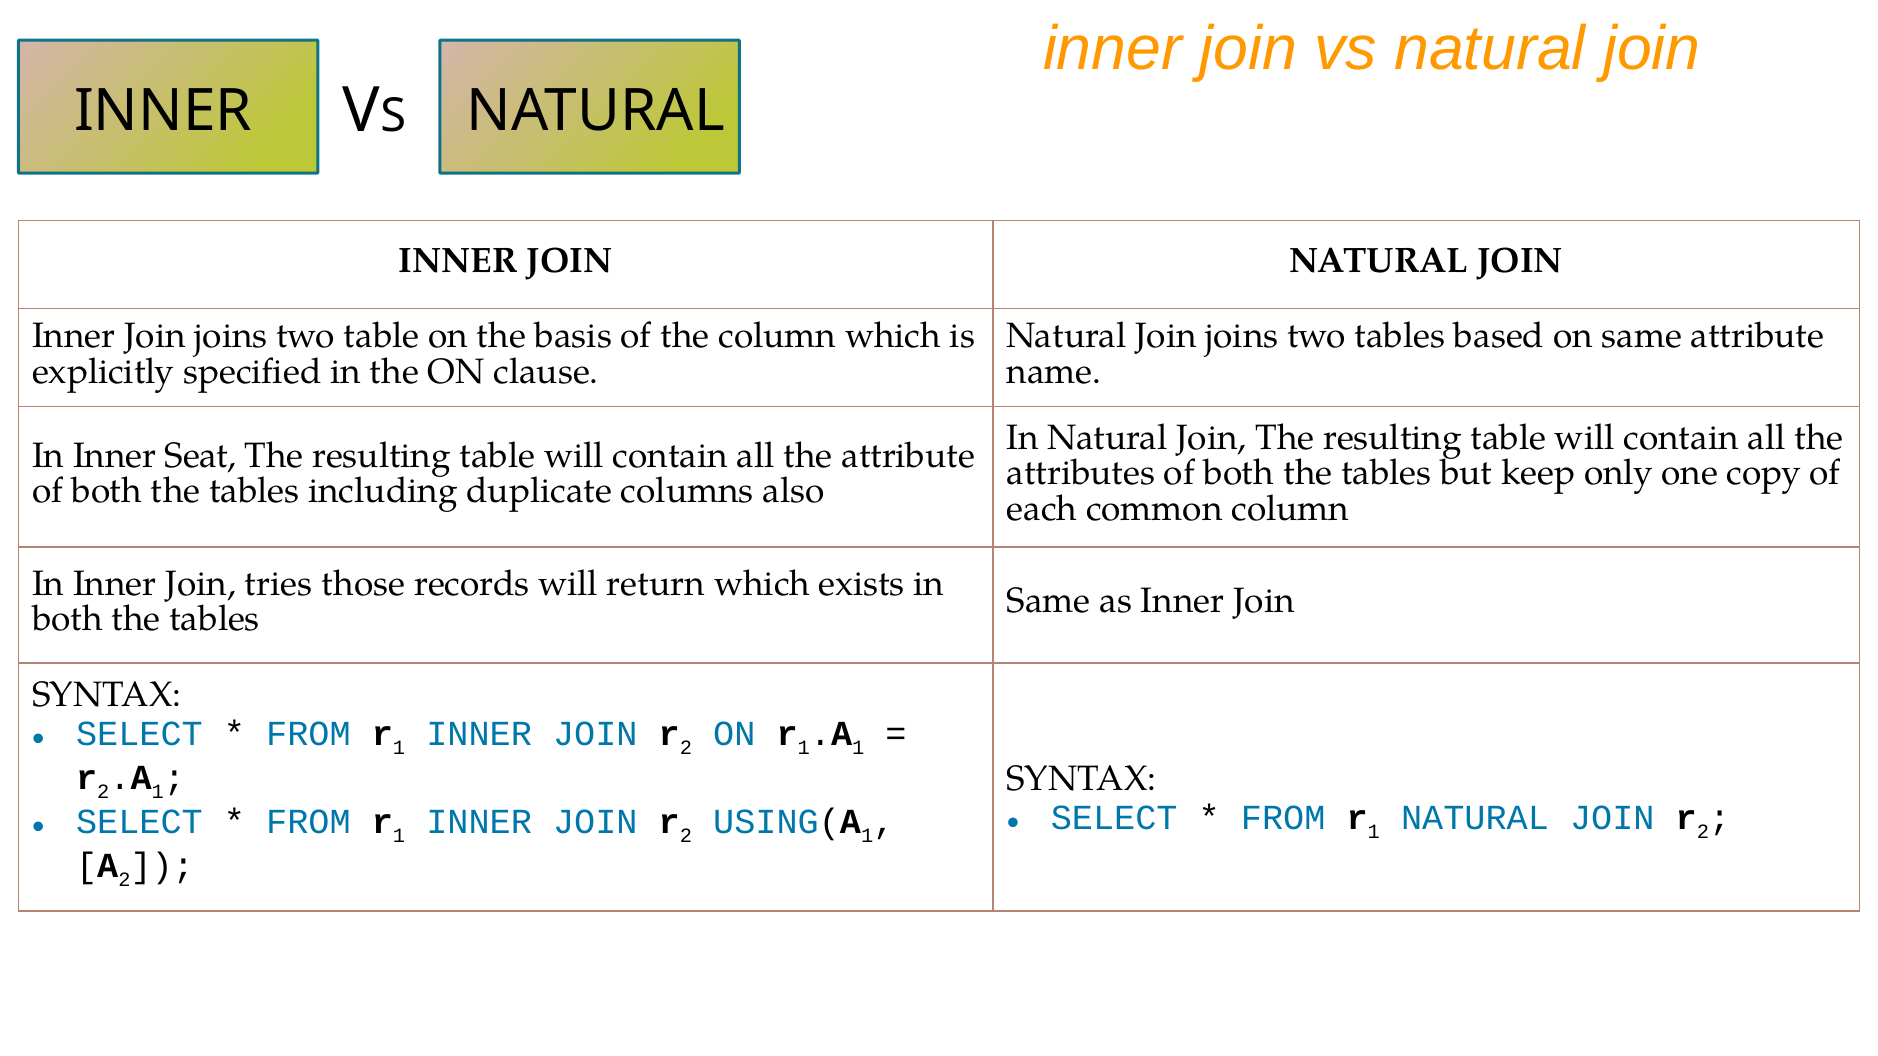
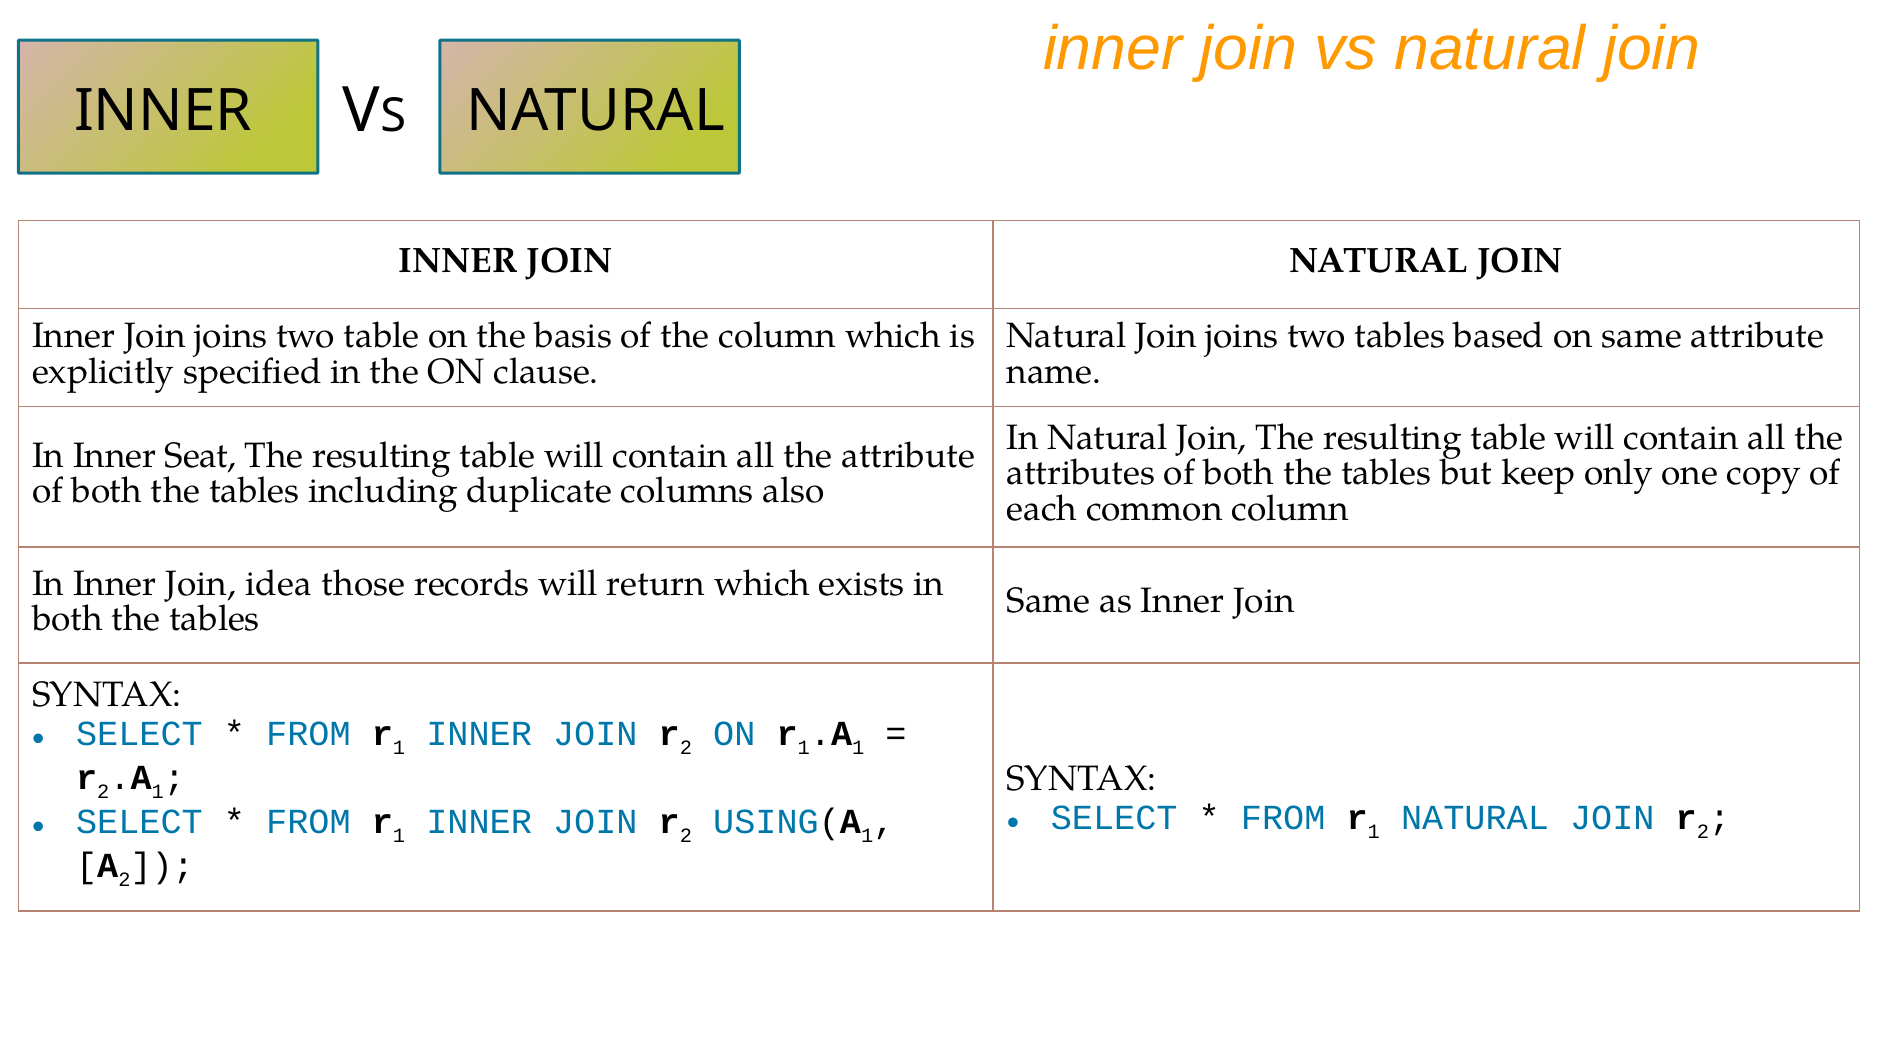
tries: tries -> idea
